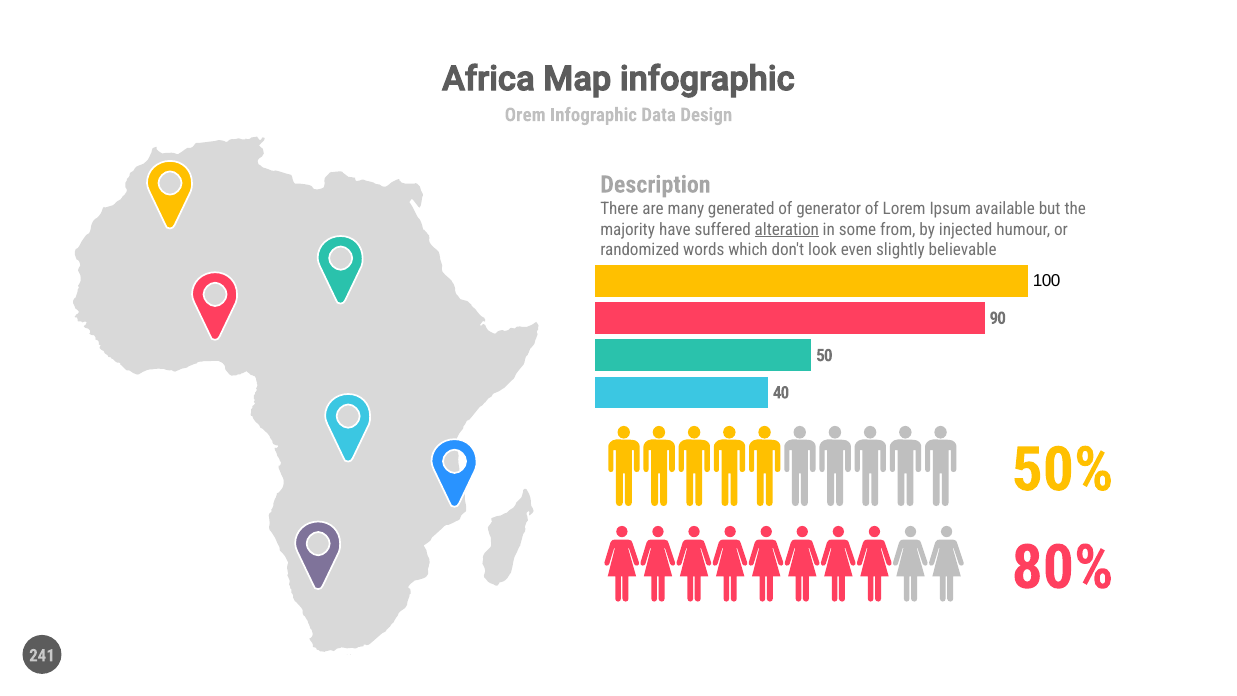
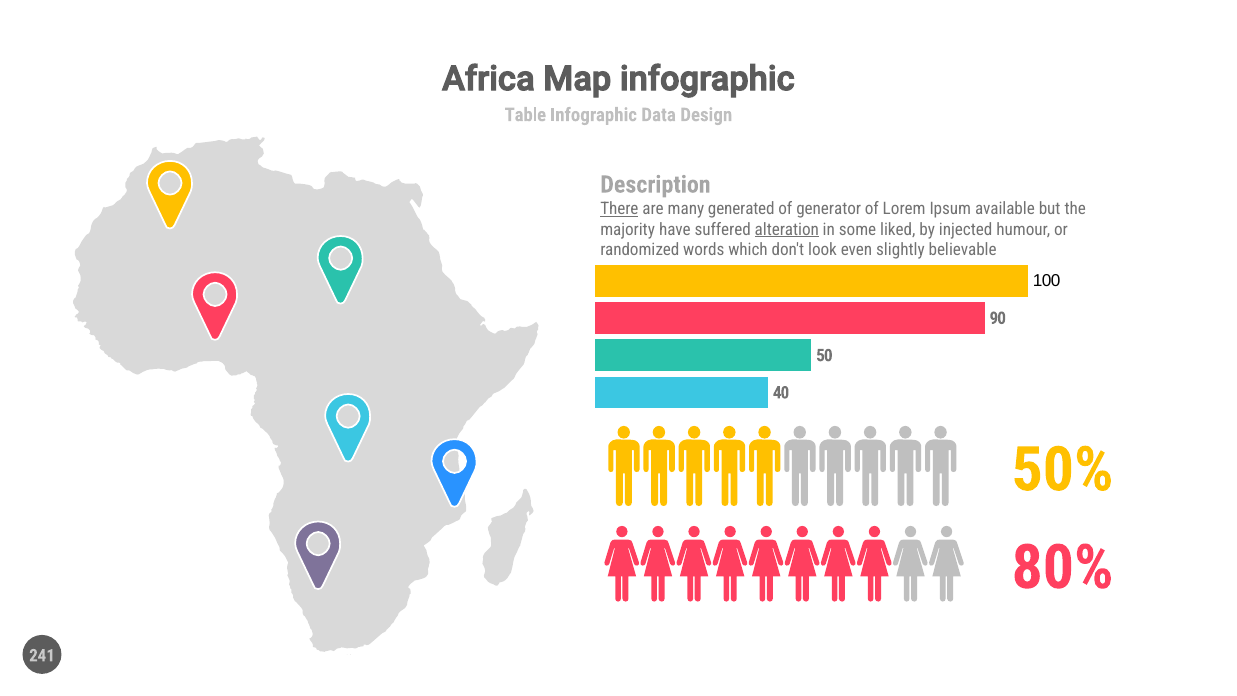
Orem: Orem -> Table
There underline: none -> present
from: from -> liked
